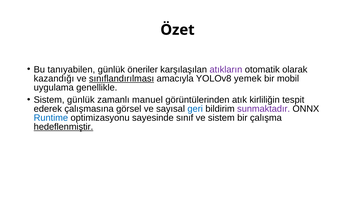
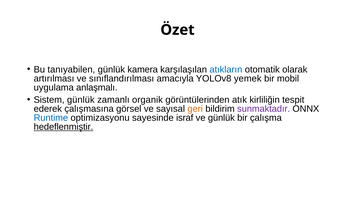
öneriler: öneriler -> kamera
atıkların colour: purple -> blue
kazandığı: kazandığı -> artırılması
sınıflandırılması underline: present -> none
genellikle: genellikle -> anlaşmalı
manuel: manuel -> organik
geri colour: blue -> orange
sınıf: sınıf -> israf
ve sistem: sistem -> günlük
